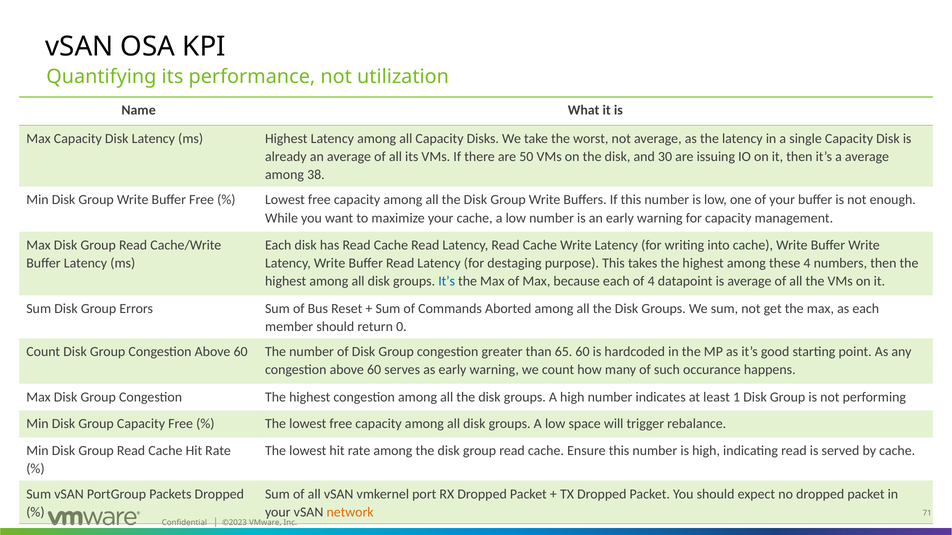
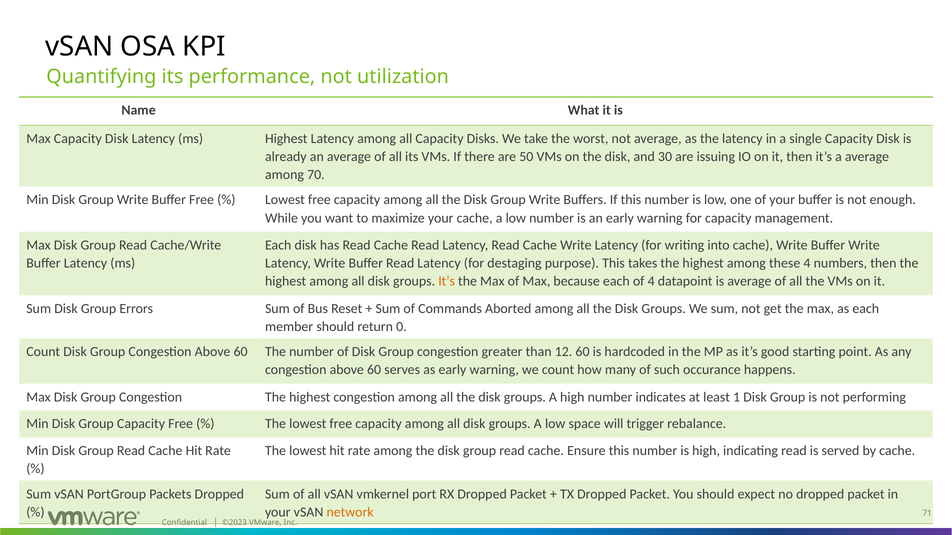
38: 38 -> 70
It’s at (447, 281) colour: blue -> orange
65: 65 -> 12
